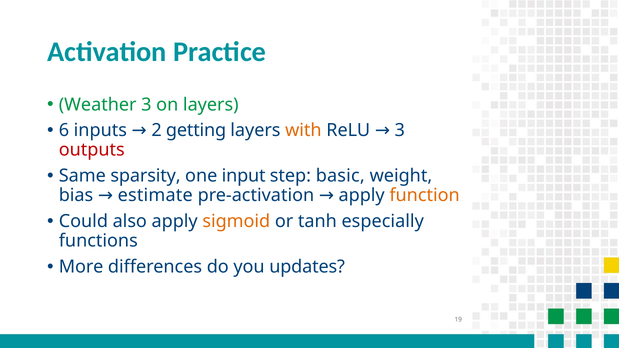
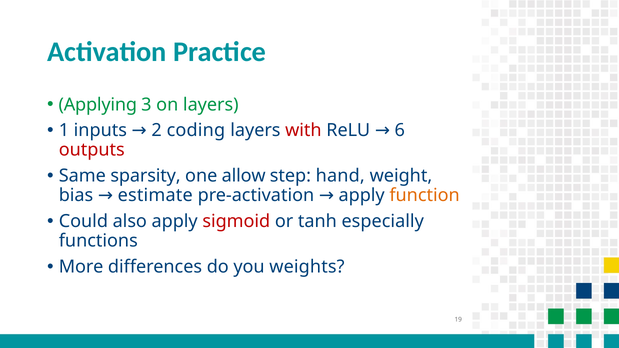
Weather: Weather -> Applying
6: 6 -> 1
getting: getting -> coding
with colour: orange -> red
ReLU 3: 3 -> 6
input: input -> allow
basic: basic -> hand
sigmoid colour: orange -> red
updates: updates -> weights
